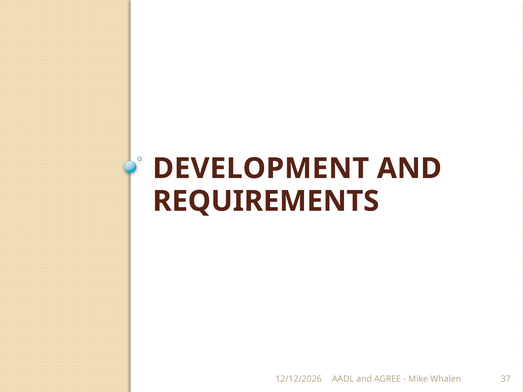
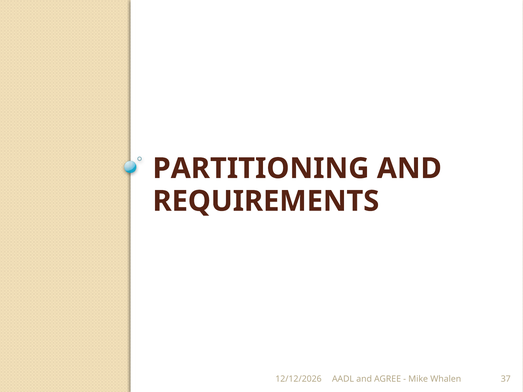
DEVELOPMENT: DEVELOPMENT -> PARTITIONING
